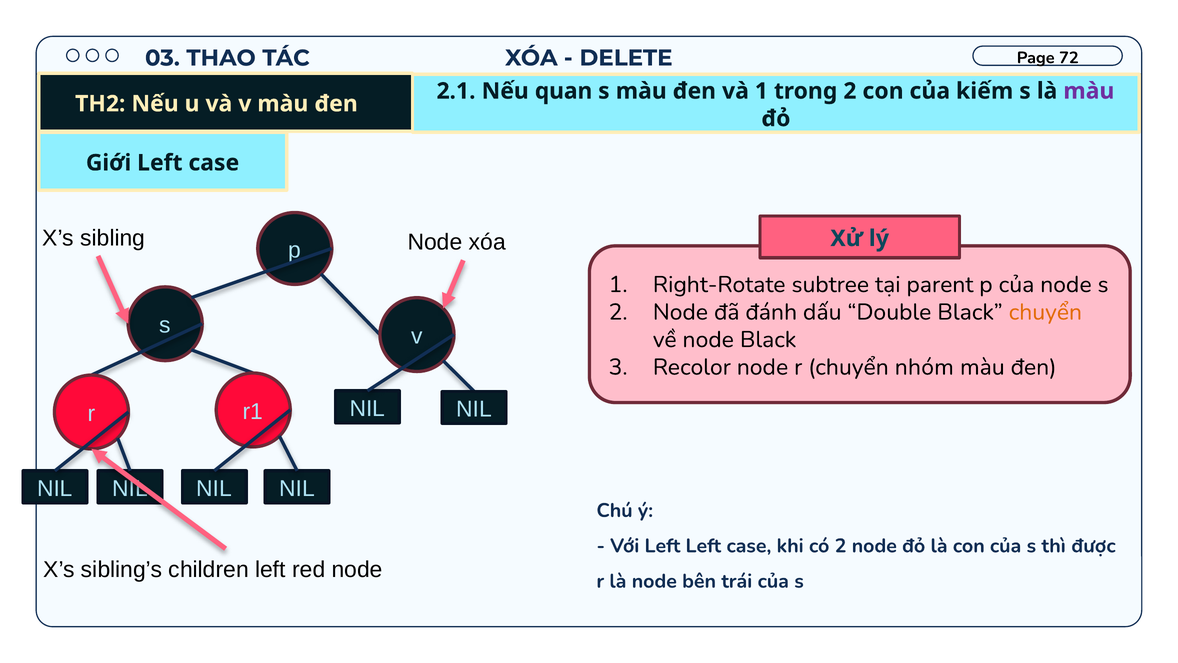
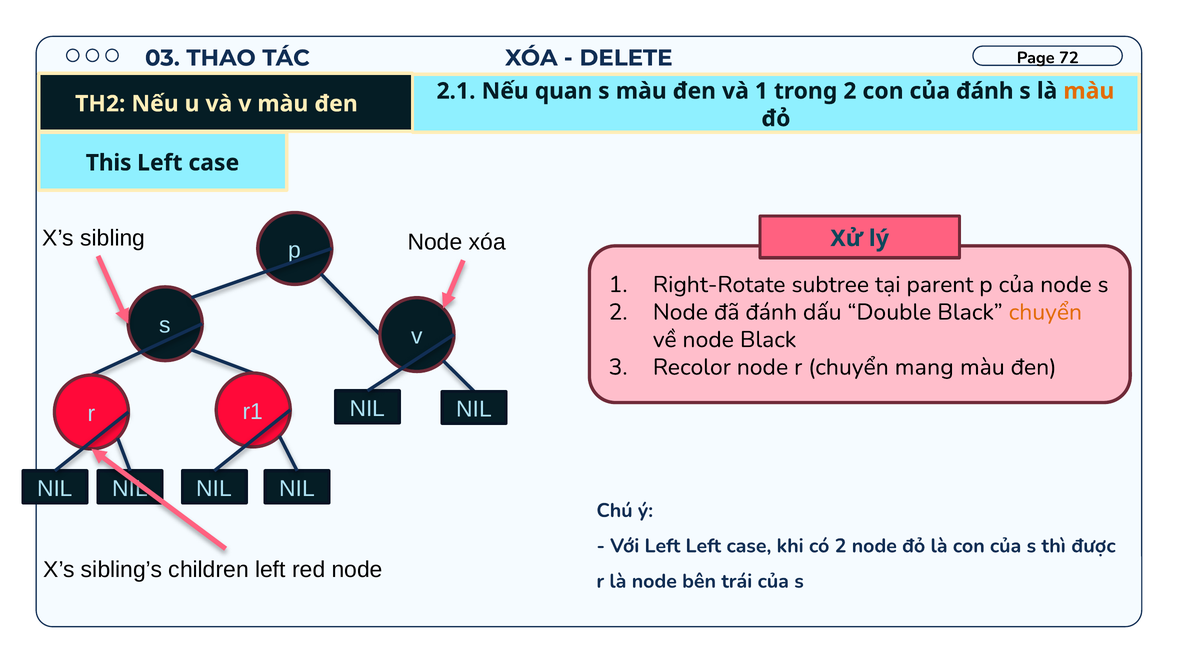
của kiếm: kiếm -> đánh
màu at (1089, 91) colour: purple -> orange
Giới: Giới -> This
nhóm: nhóm -> mang
